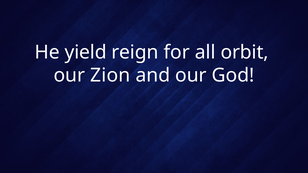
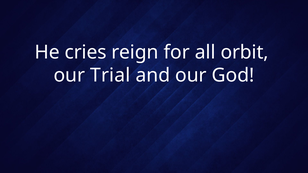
yield: yield -> cries
Zion: Zion -> Trial
